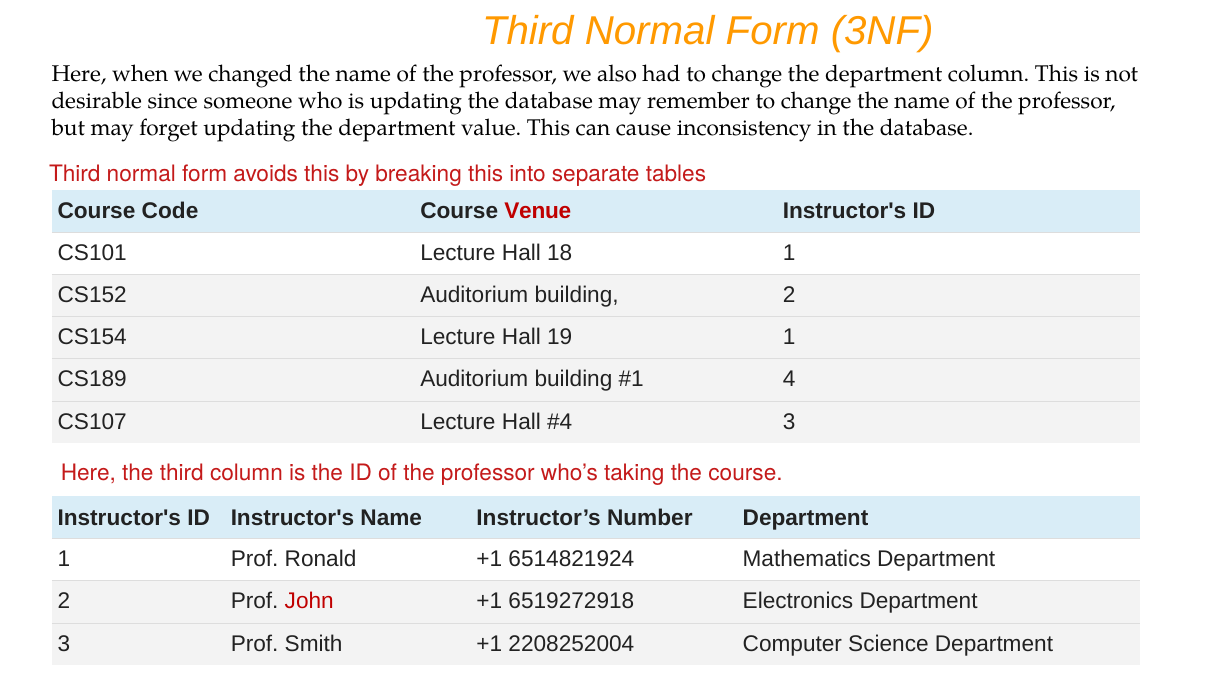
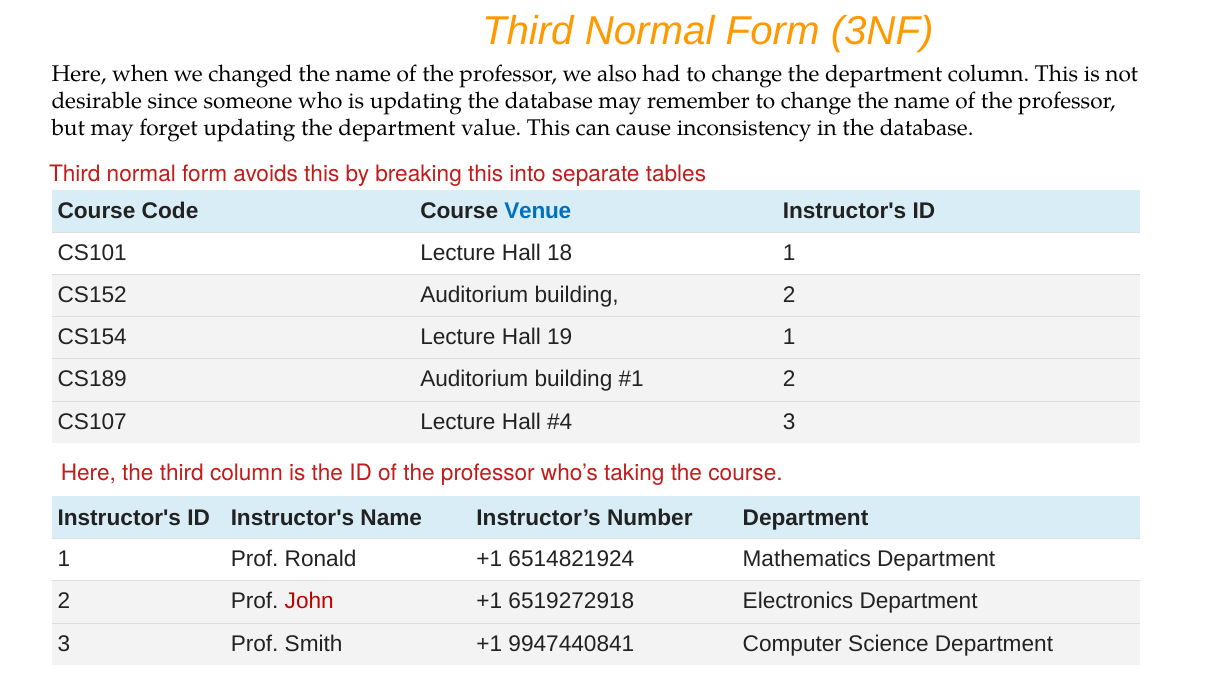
Venue colour: red -> blue
4 at (789, 379): 4 -> 2
2208252004: 2208252004 -> 9947440841
